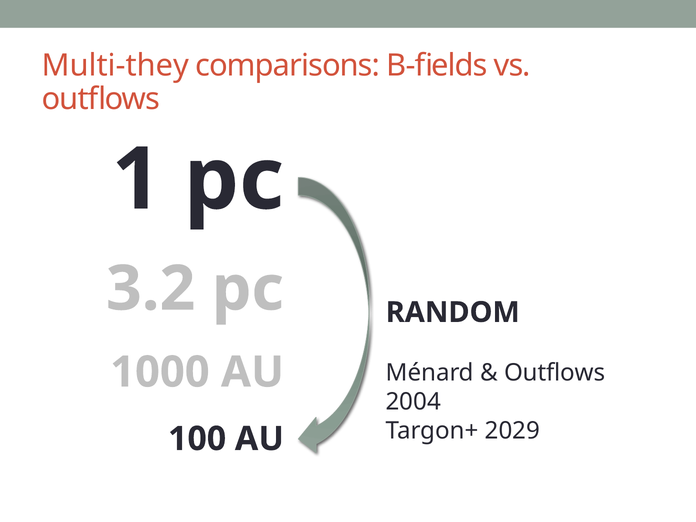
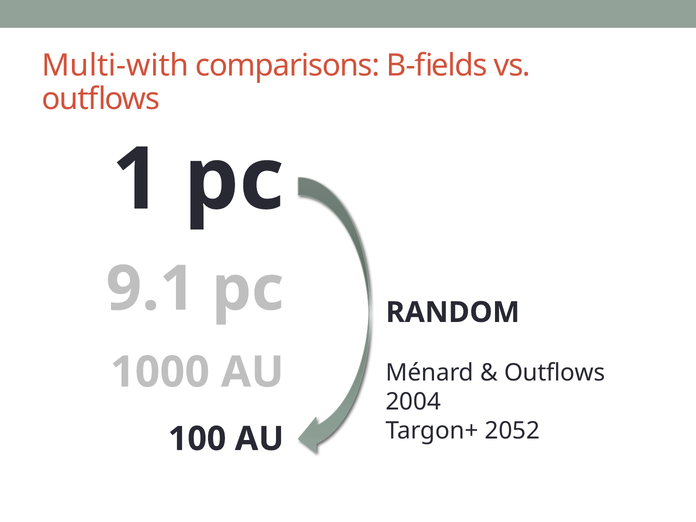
Multi-they: Multi-they -> Multi-with
3.2: 3.2 -> 9.1
2029: 2029 -> 2052
